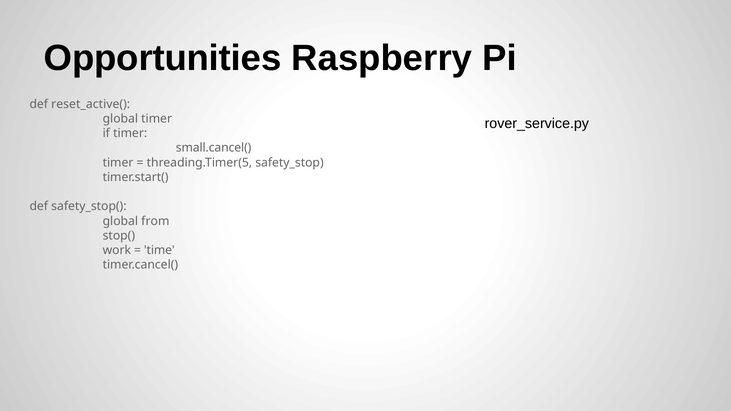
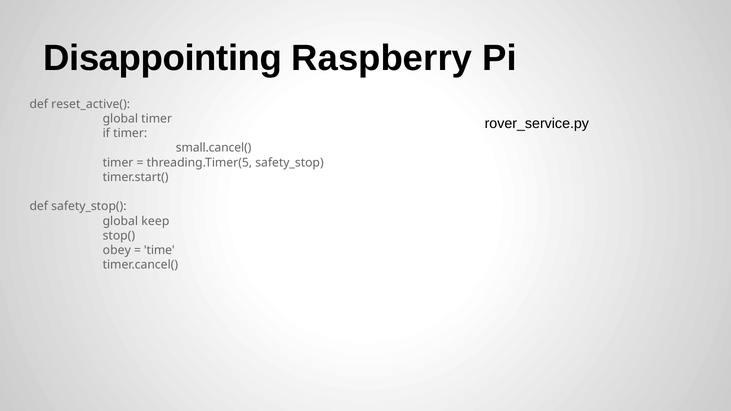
Opportunities: Opportunities -> Disappointing
from: from -> keep
work: work -> obey
